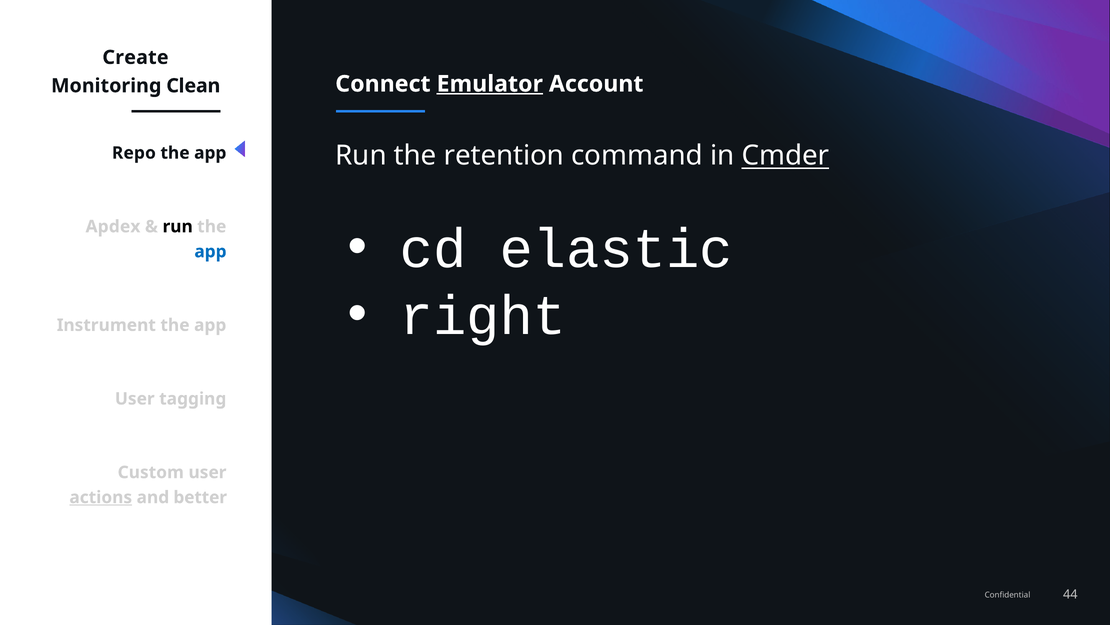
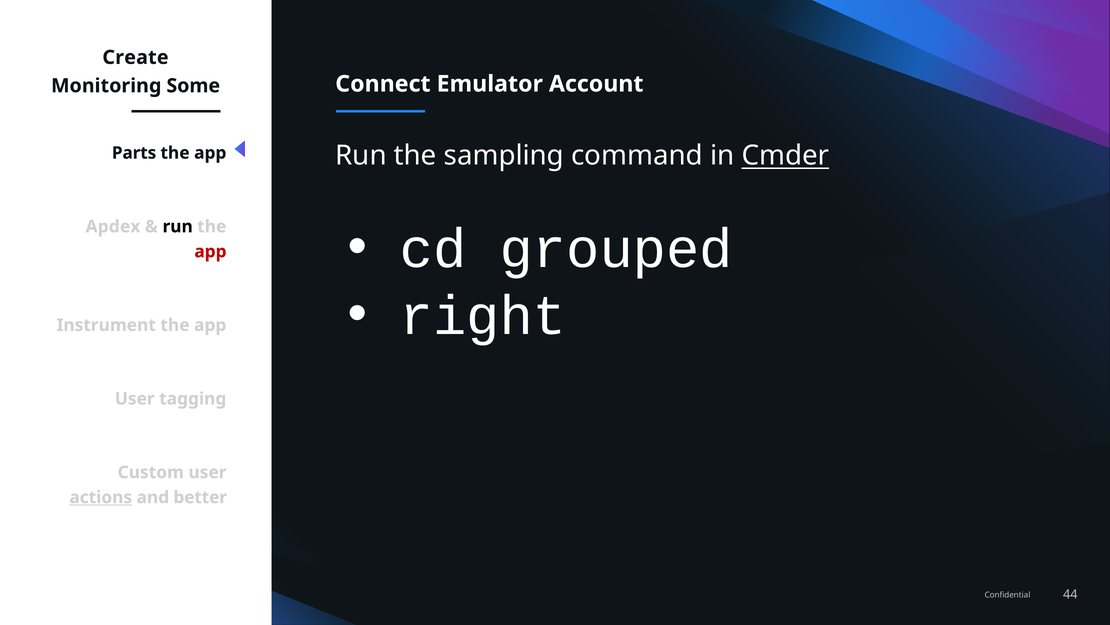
Emulator underline: present -> none
Clean: Clean -> Some
retention: retention -> sampling
Repo: Repo -> Parts
elastic: elastic -> grouped
app at (210, 251) colour: blue -> red
